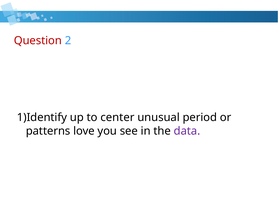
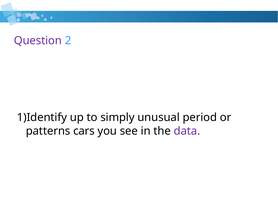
Question colour: red -> purple
center: center -> simply
love: love -> cars
